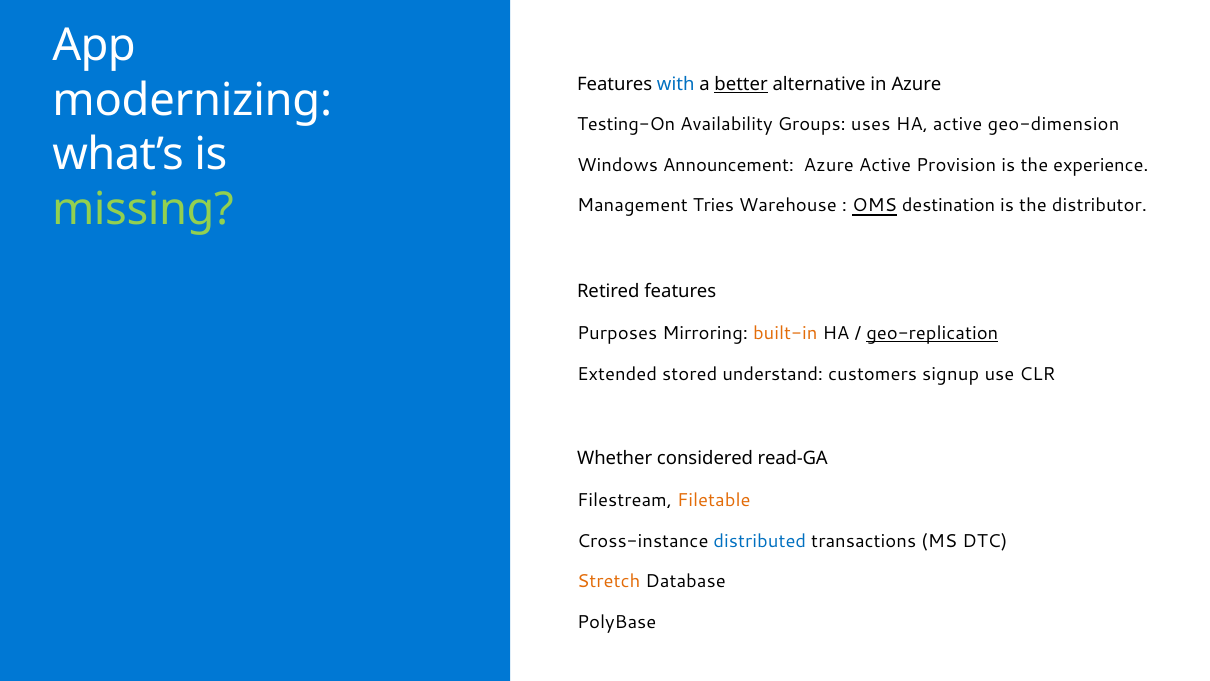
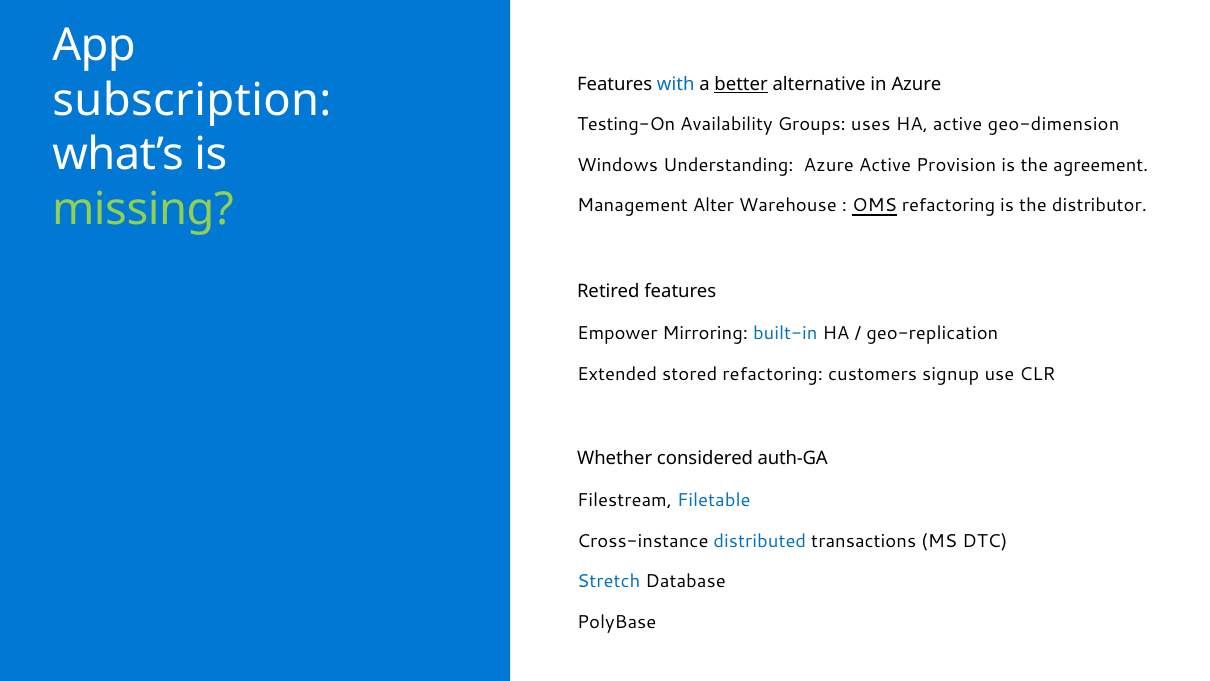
modernizing: modernizing -> subscription
Announcement: Announcement -> Understanding
experience: experience -> agreement
Tries: Tries -> Alter
OMS destination: destination -> refactoring
Purposes: Purposes -> Empower
built-in colour: orange -> blue
geo-replication underline: present -> none
stored understand: understand -> refactoring
read-GA: read-GA -> auth-GA
Filetable colour: orange -> blue
Stretch colour: orange -> blue
